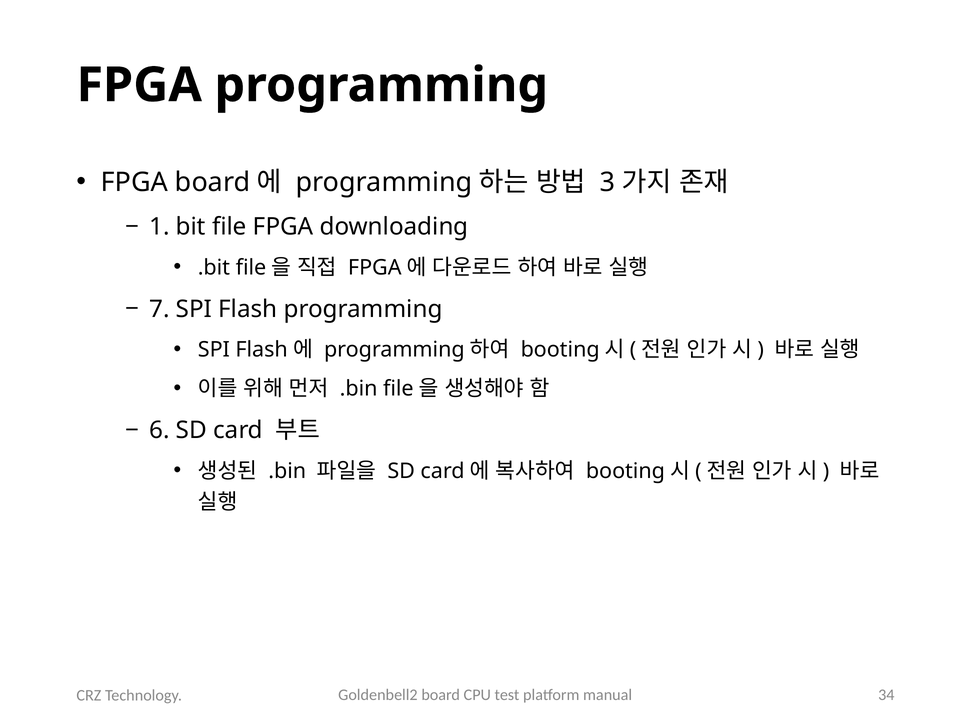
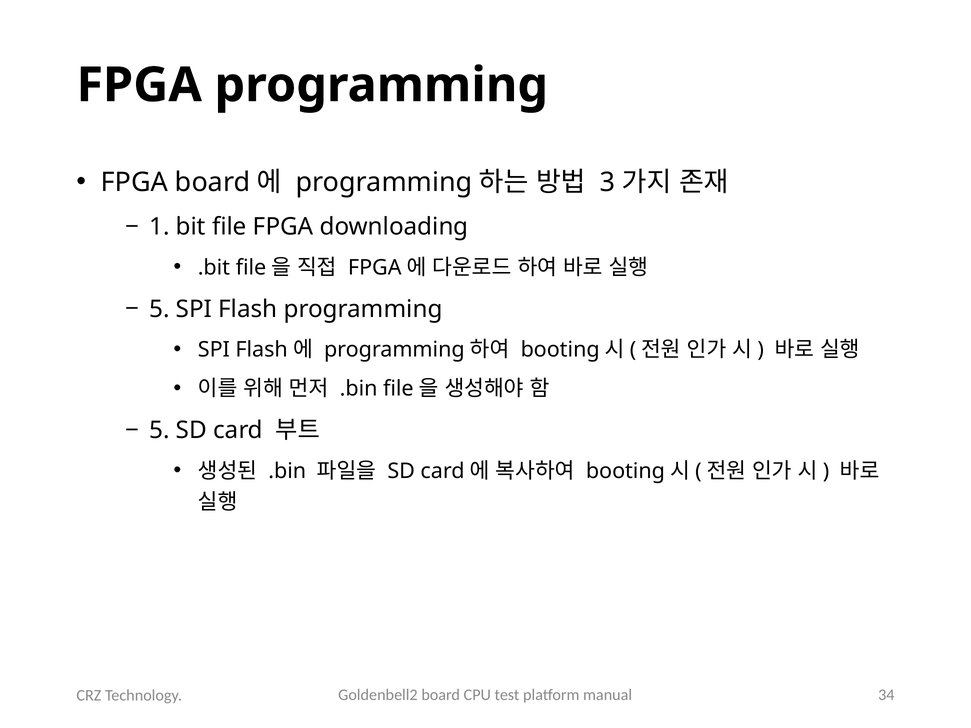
7 at (159, 309): 7 -> 5
6 at (159, 431): 6 -> 5
